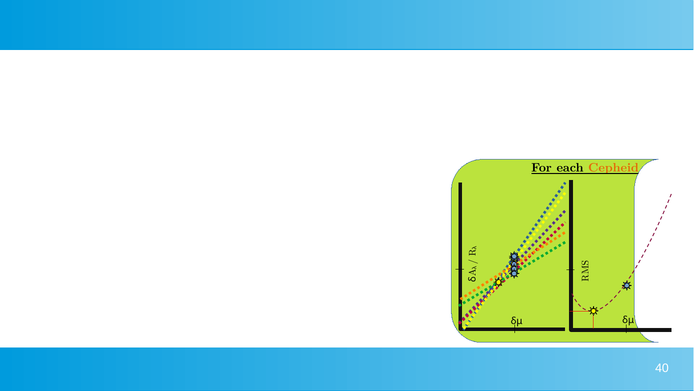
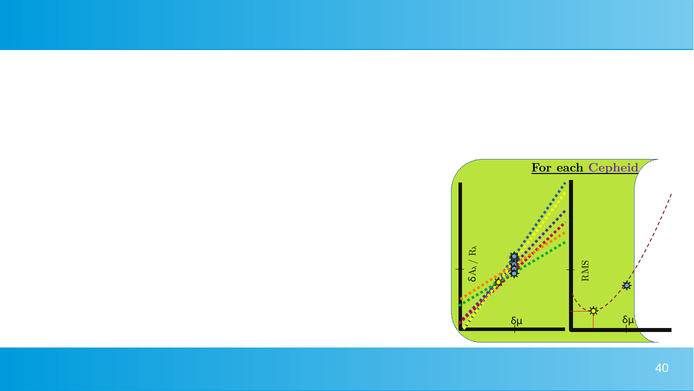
Cepheid colour: orange -> purple
